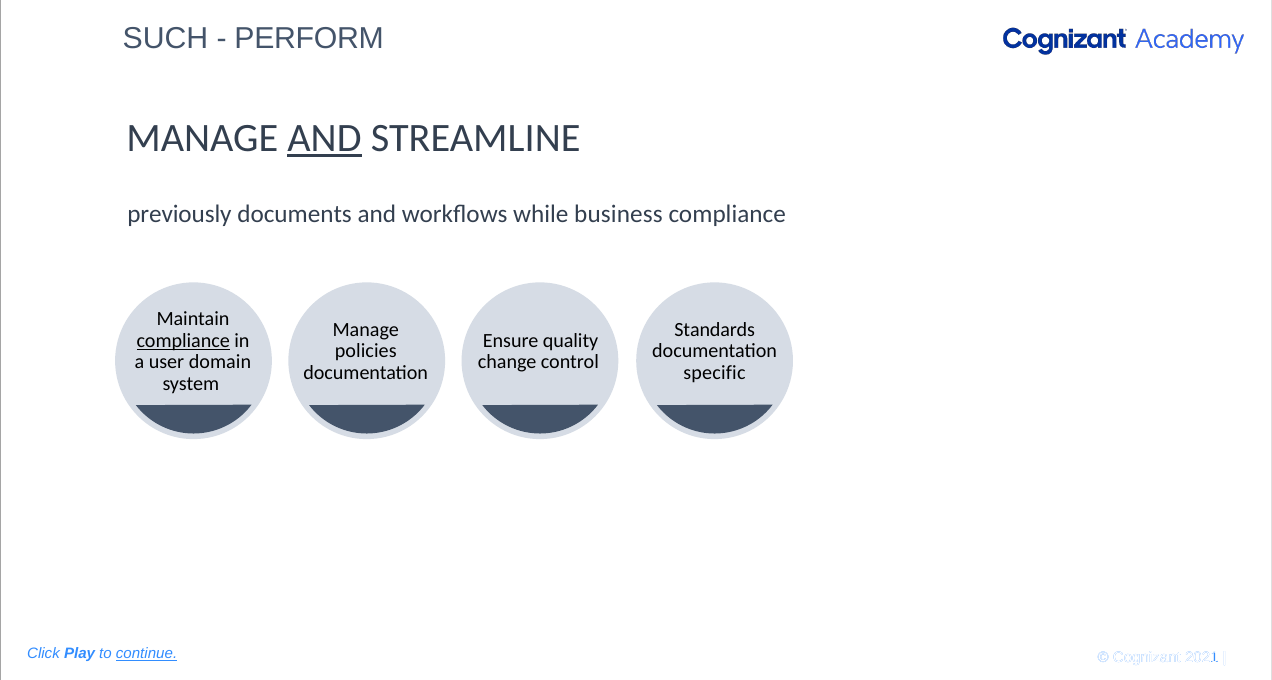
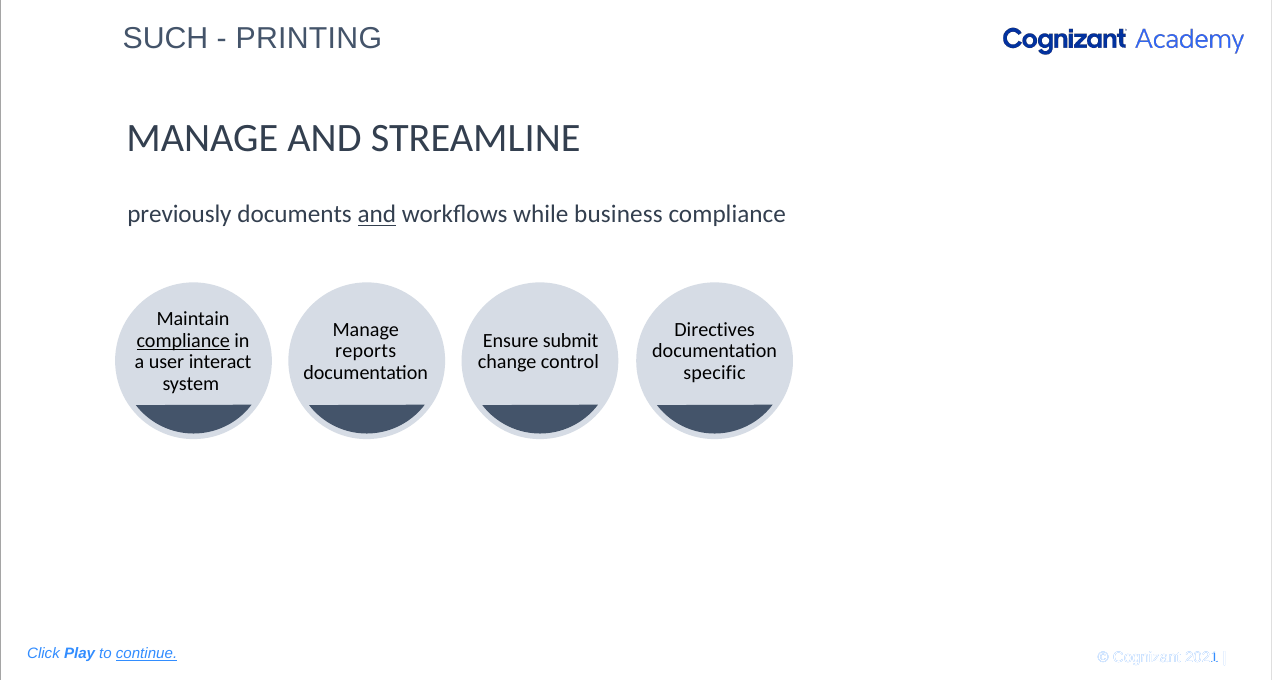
PERFORM: PERFORM -> PRINTING
AND at (324, 138) underline: present -> none
and at (377, 215) underline: none -> present
Standards: Standards -> Directives
quality: quality -> submit
policies: policies -> reports
domain: domain -> interact
